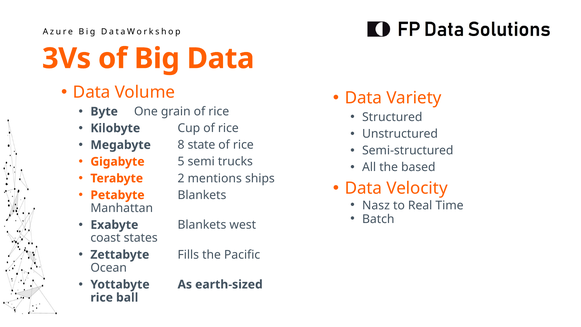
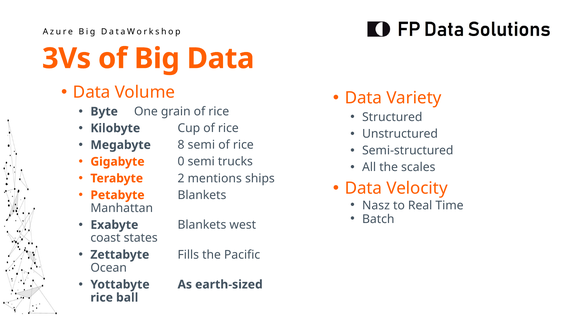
8 state: state -> semi
5: 5 -> 0
based: based -> scales
